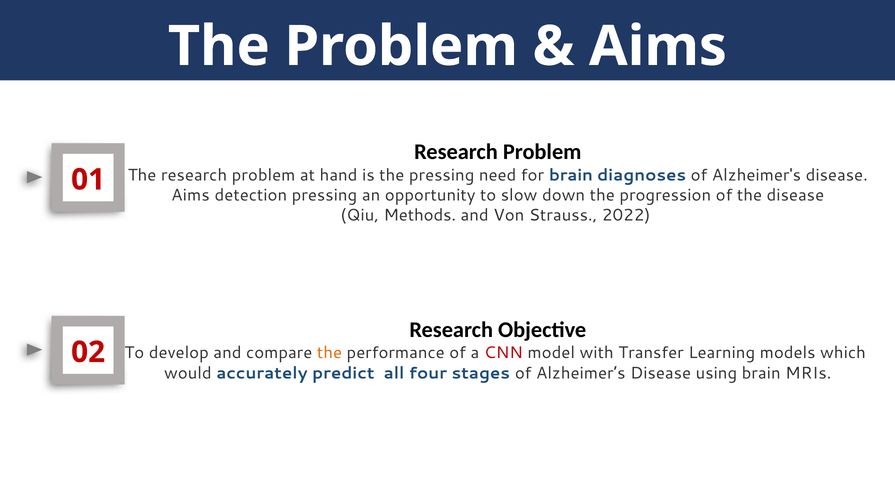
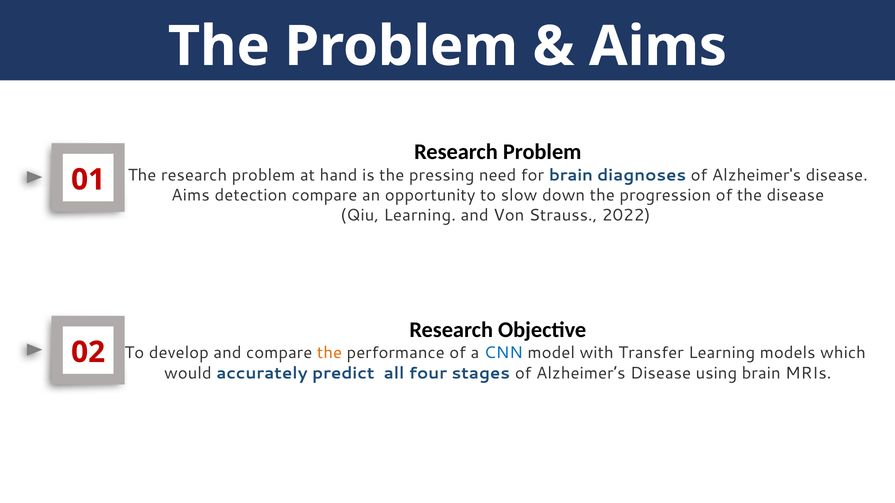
detection pressing: pressing -> compare
Qiu Methods: Methods -> Learning
CNN colour: red -> blue
